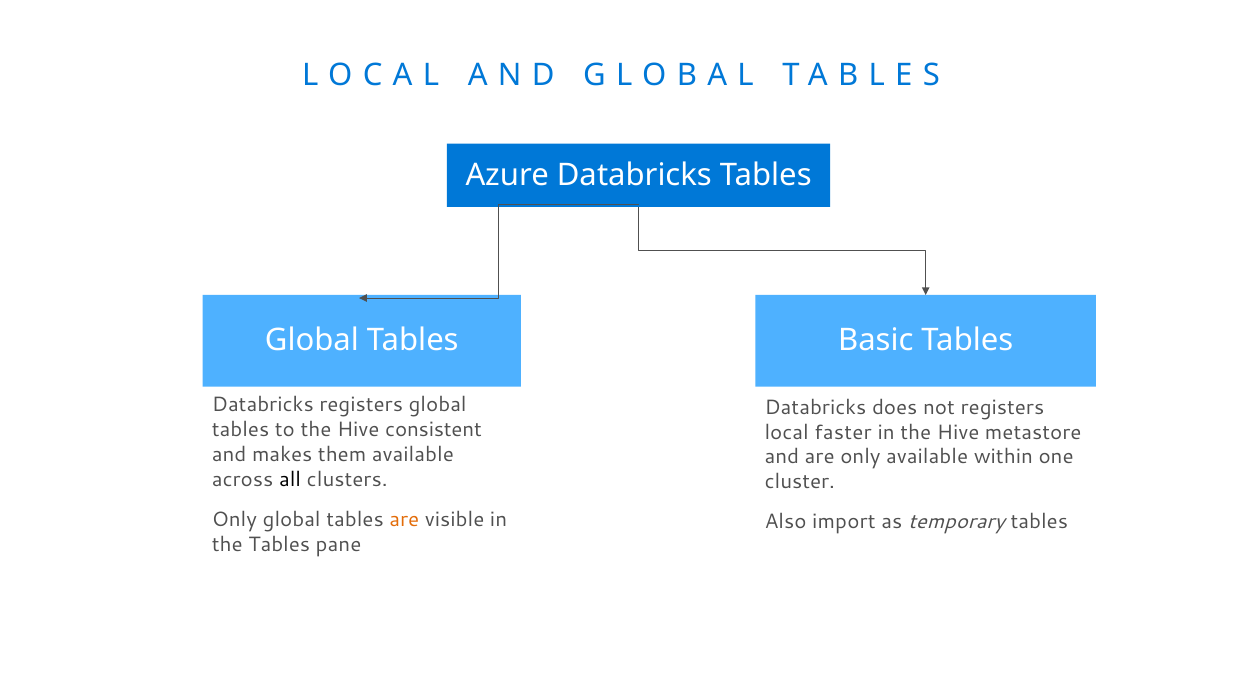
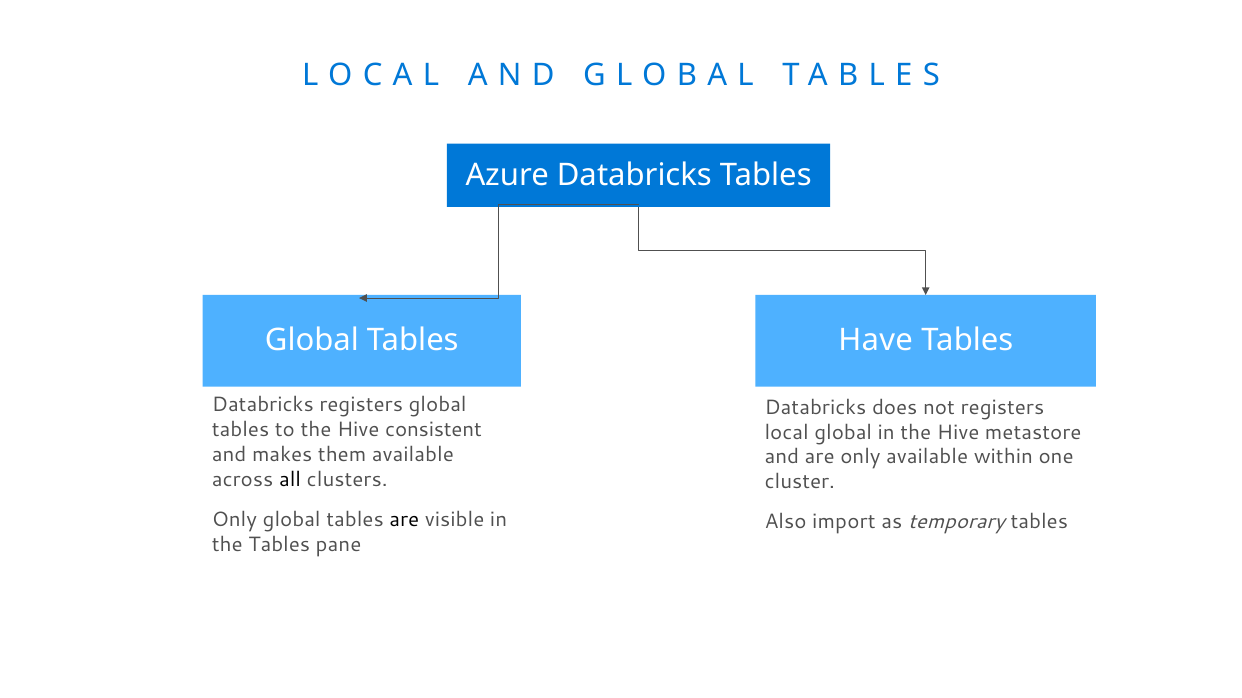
Basic: Basic -> Have
local faster: faster -> global
are at (404, 520) colour: orange -> black
